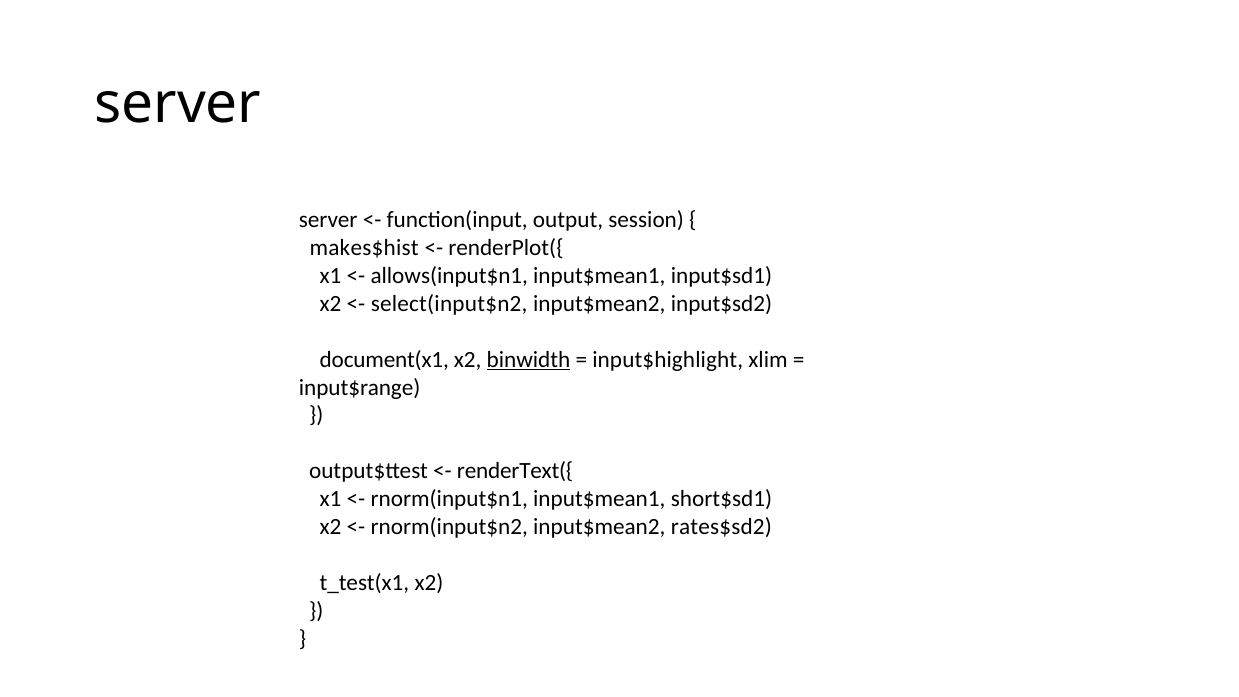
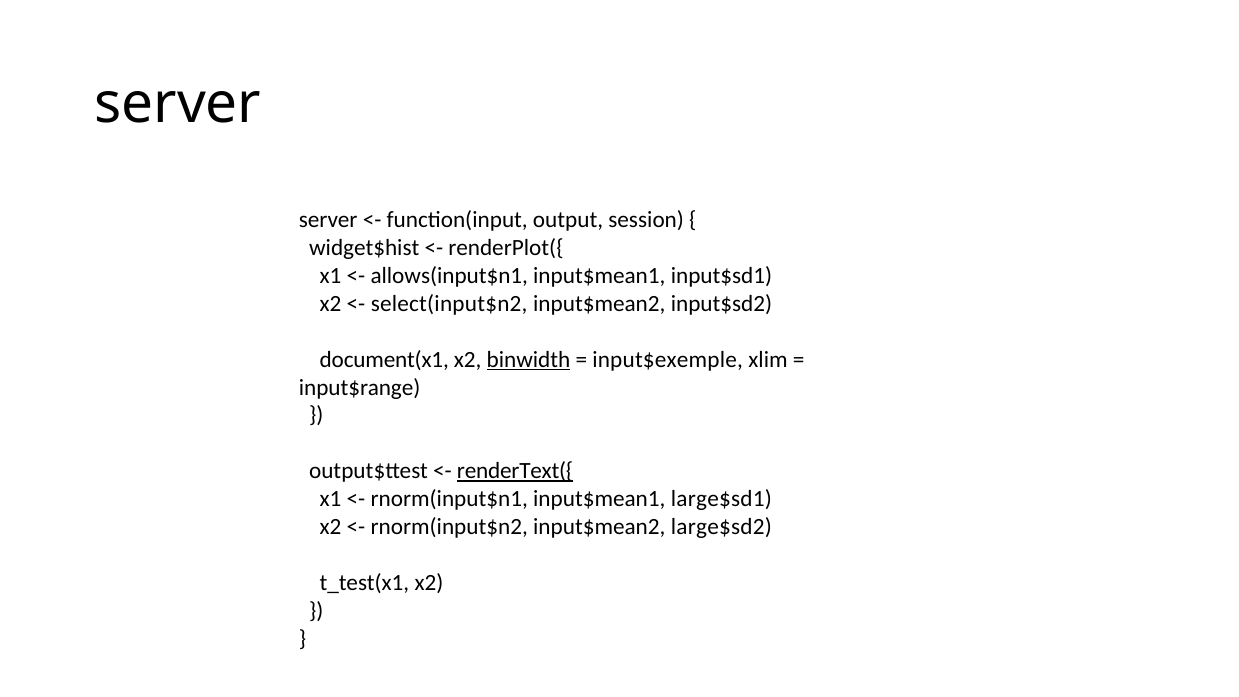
makes$hist: makes$hist -> widget$hist
input$highlight: input$highlight -> input$exemple
renderText({ underline: none -> present
short$sd1: short$sd1 -> large$sd1
rates$sd2: rates$sd2 -> large$sd2
